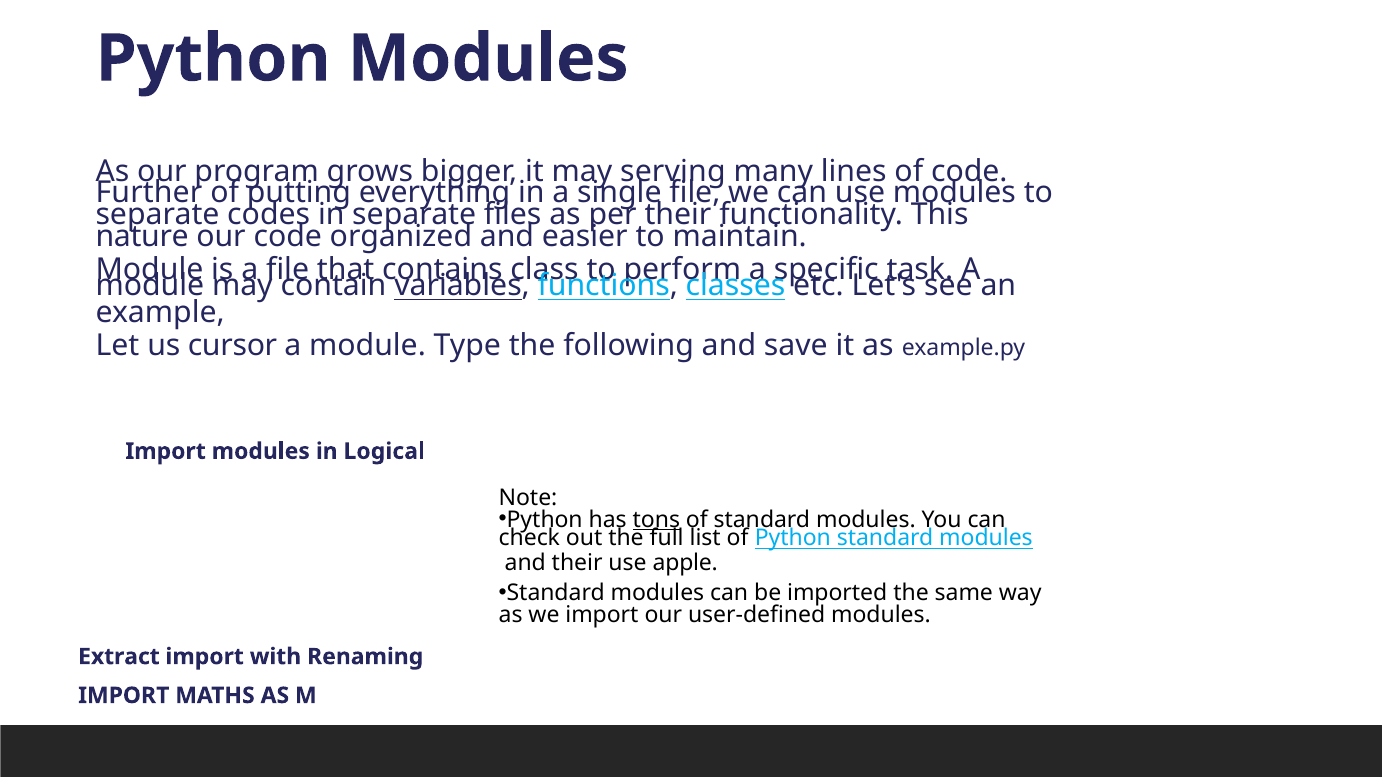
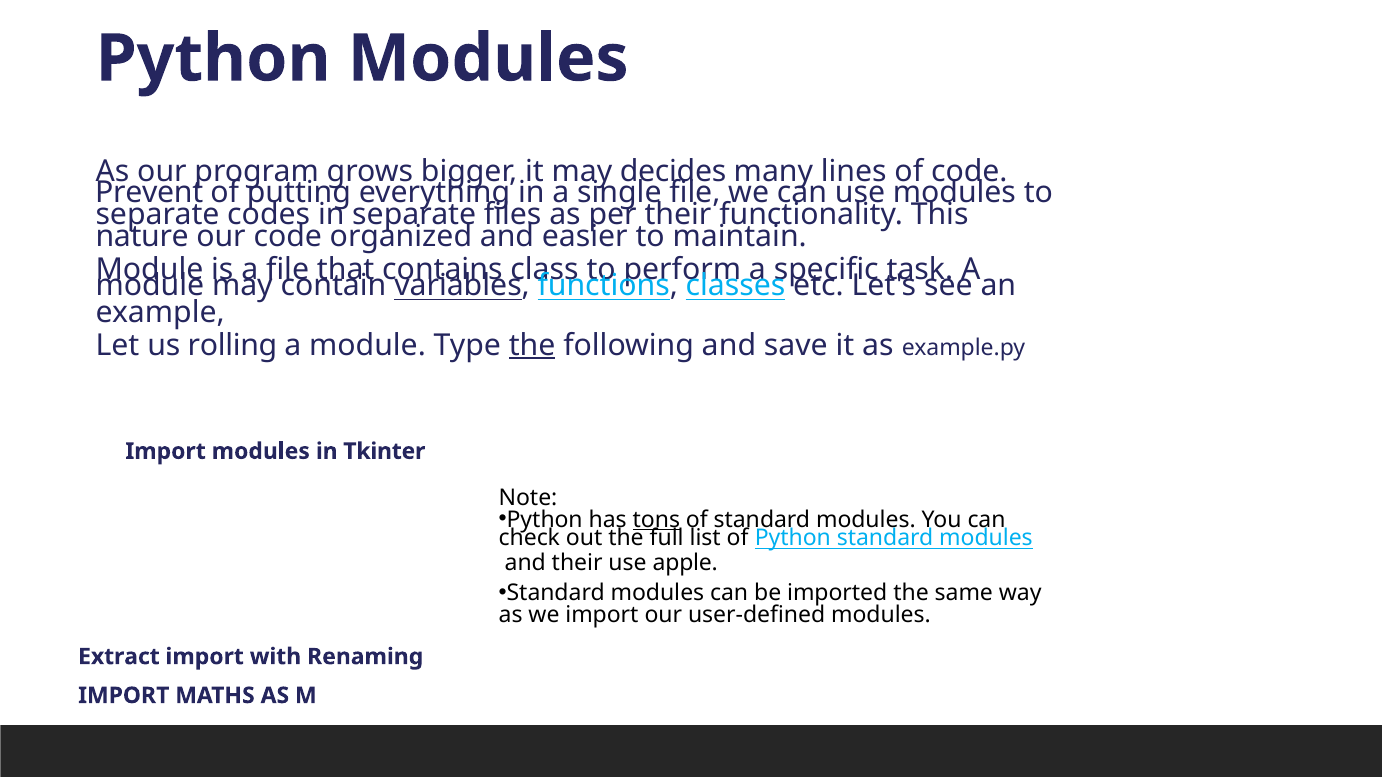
serving: serving -> decides
Further: Further -> Prevent
cursor: cursor -> rolling
the at (532, 346) underline: none -> present
Logical: Logical -> Tkinter
